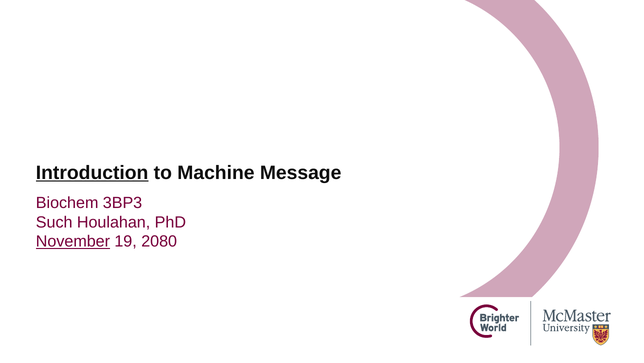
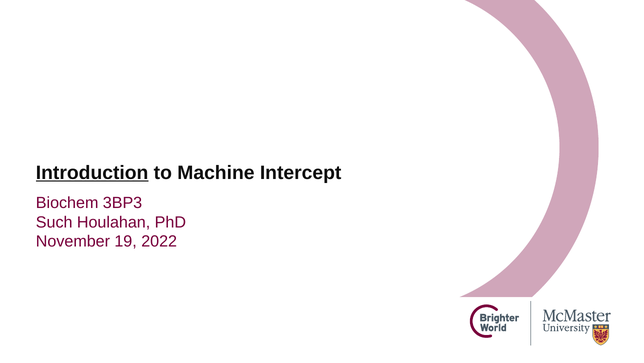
Message: Message -> Intercept
November underline: present -> none
2080: 2080 -> 2022
